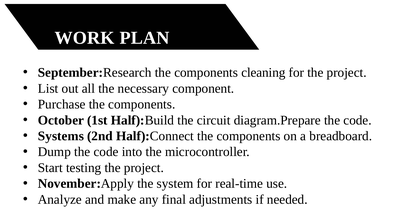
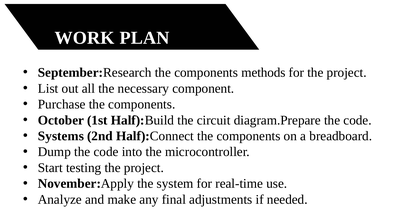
cleaning: cleaning -> methods
